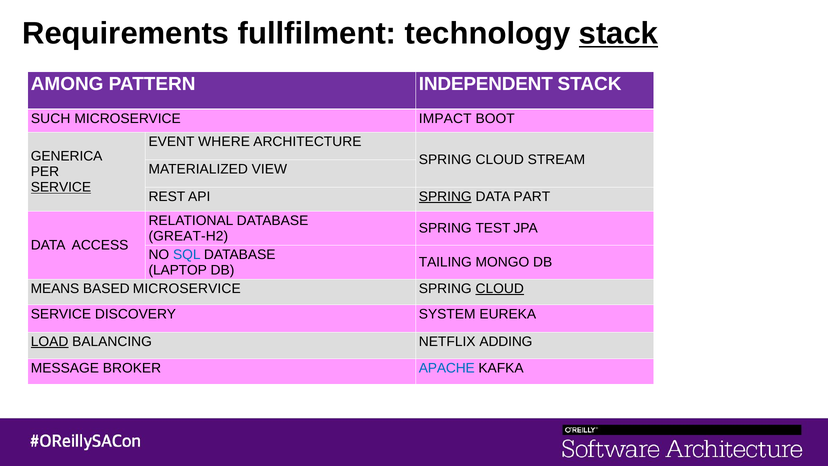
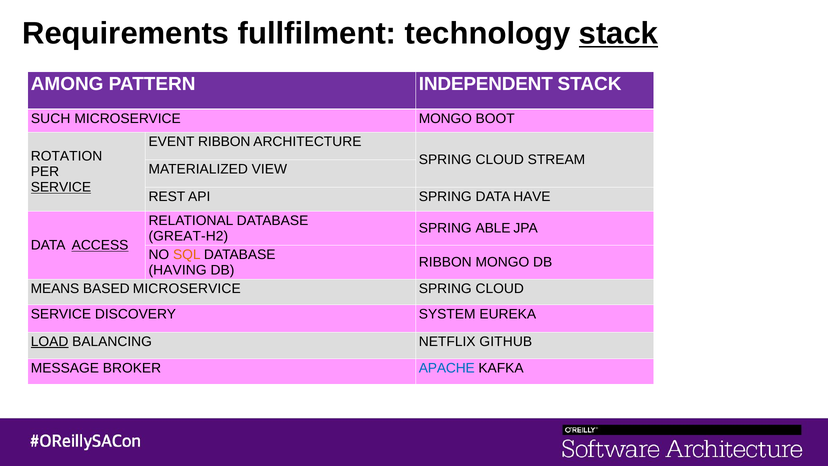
MICROSERVICE IMPACT: IMPACT -> MONGO
EVENT WHERE: WHERE -> RIBBON
GENERICA: GENERICA -> ROTATION
SPRING at (445, 197) underline: present -> none
PART: PART -> HAVE
TEST: TEST -> ABLE
ACCESS underline: none -> present
SQL colour: blue -> orange
TAILING at (445, 262): TAILING -> RIBBON
LAPTOP: LAPTOP -> HAVING
CLOUD at (500, 288) underline: present -> none
ADDING: ADDING -> GITHUB
